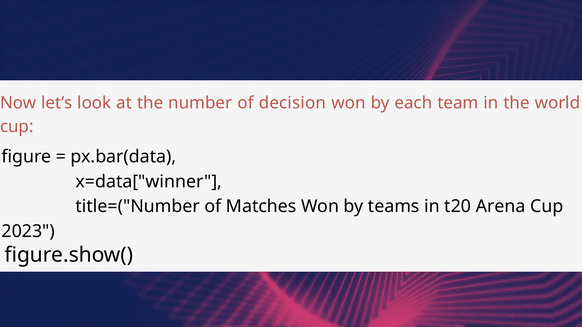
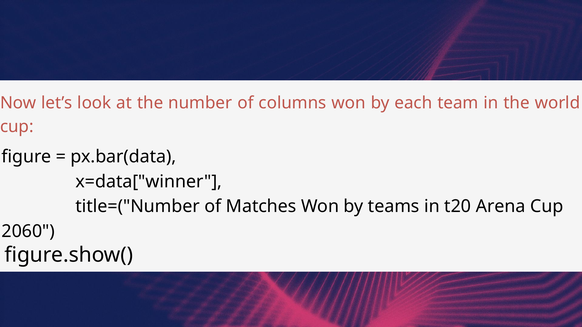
decision: decision -> columns
2023: 2023 -> 2060
